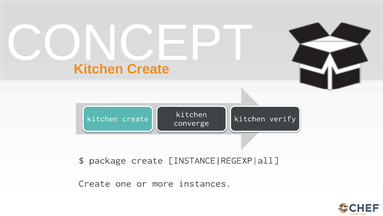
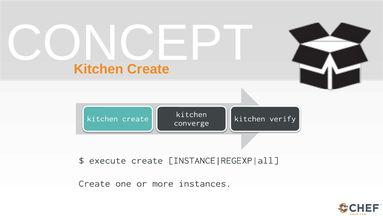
package: package -> execute
